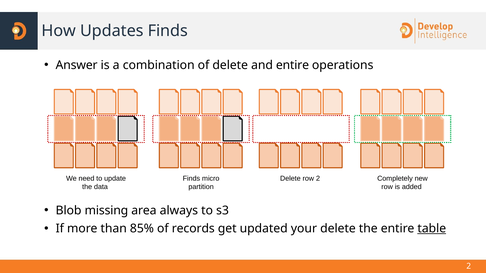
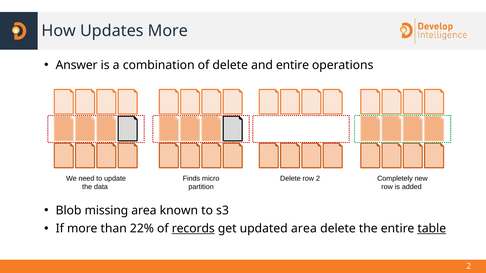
Updates Finds: Finds -> More
always: always -> known
85%: 85% -> 22%
records underline: none -> present
updated your: your -> area
